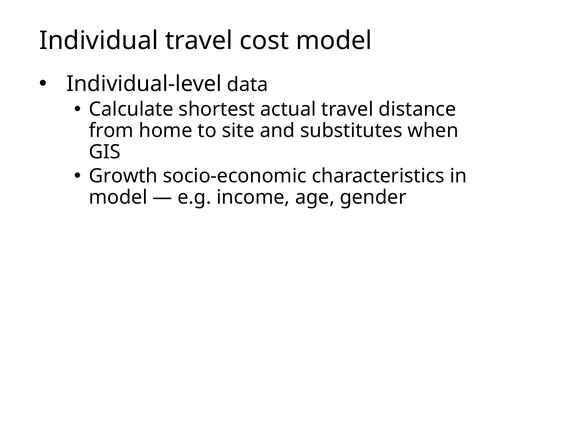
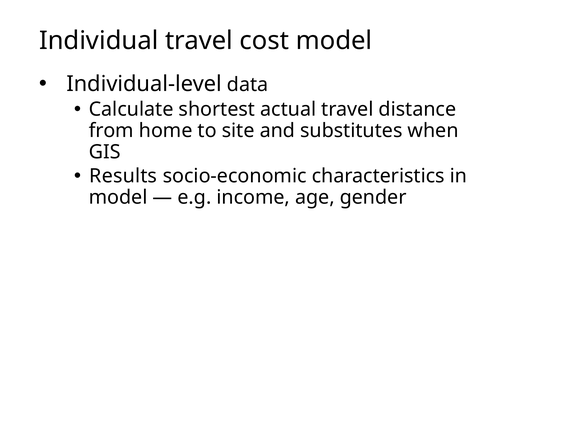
Growth: Growth -> Results
